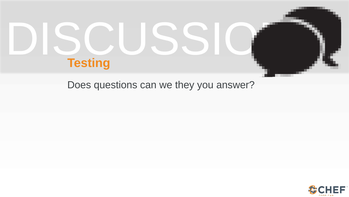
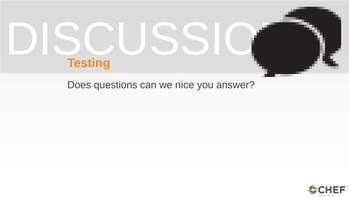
they: they -> nice
